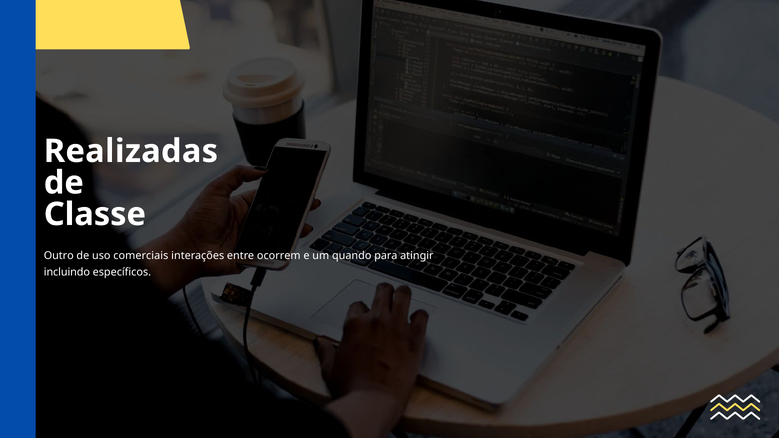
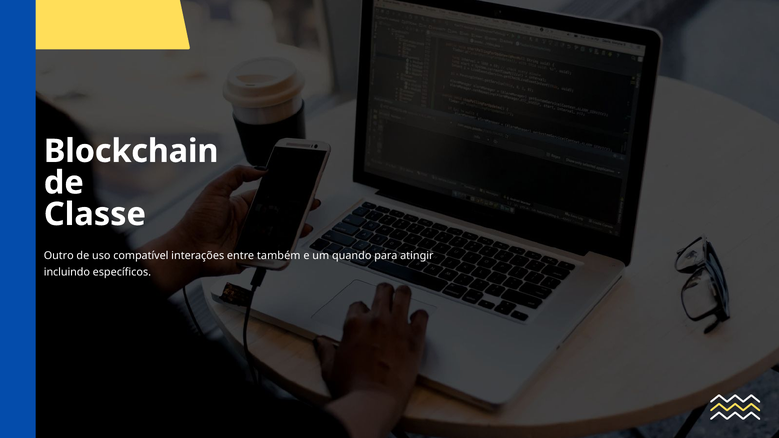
Realizadas: Realizadas -> Blockchain
comerciais: comerciais -> compatível
ocorrem: ocorrem -> também
